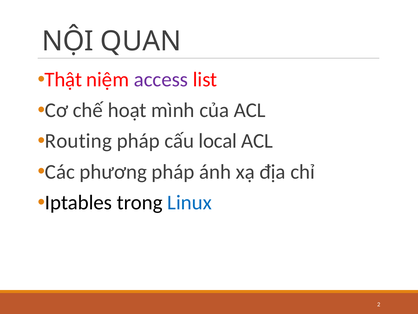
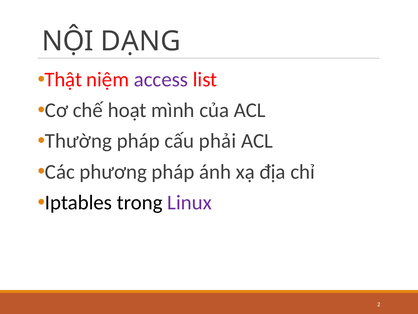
QUAN: QUAN -> DẠNG
Routing: Routing -> Thường
local: local -> phải
Linux colour: blue -> purple
